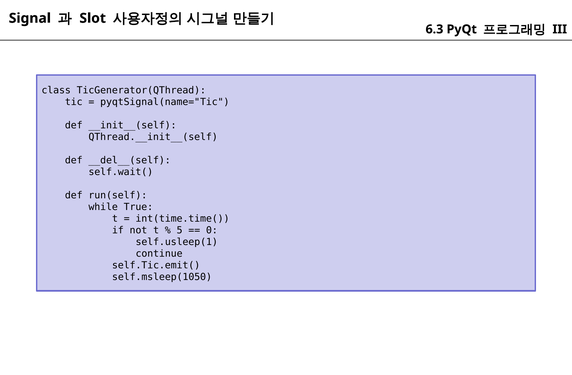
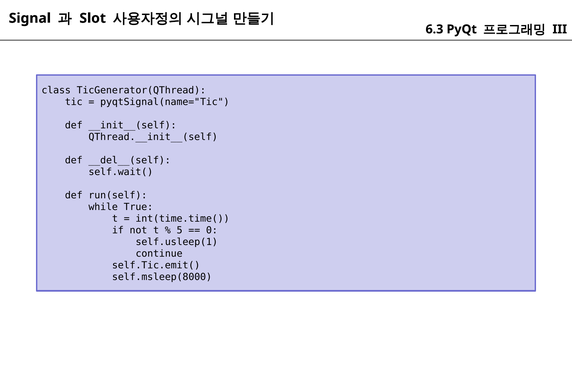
self.msleep(1050: self.msleep(1050 -> self.msleep(8000
